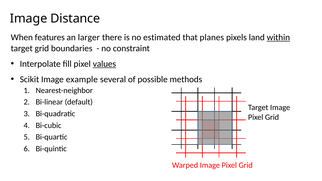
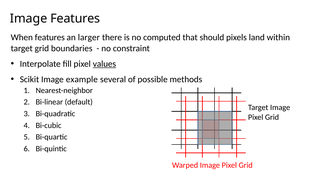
Image Distance: Distance -> Features
estimated: estimated -> computed
planes: planes -> should
within underline: present -> none
